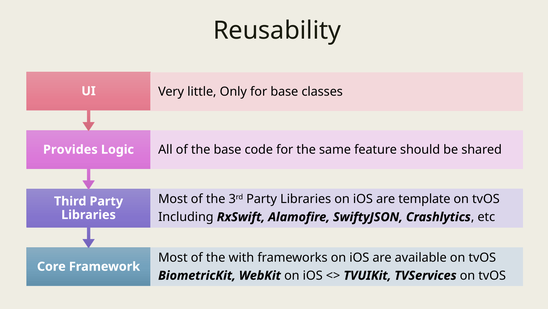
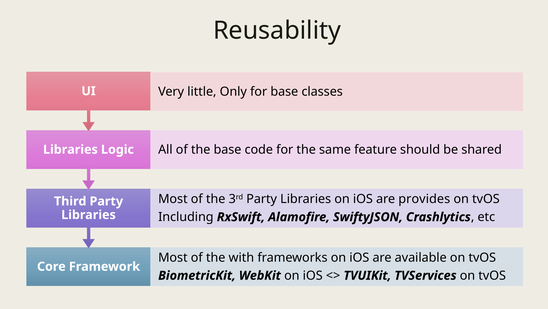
Provides at (70, 149): Provides -> Libraries
template: template -> provides
